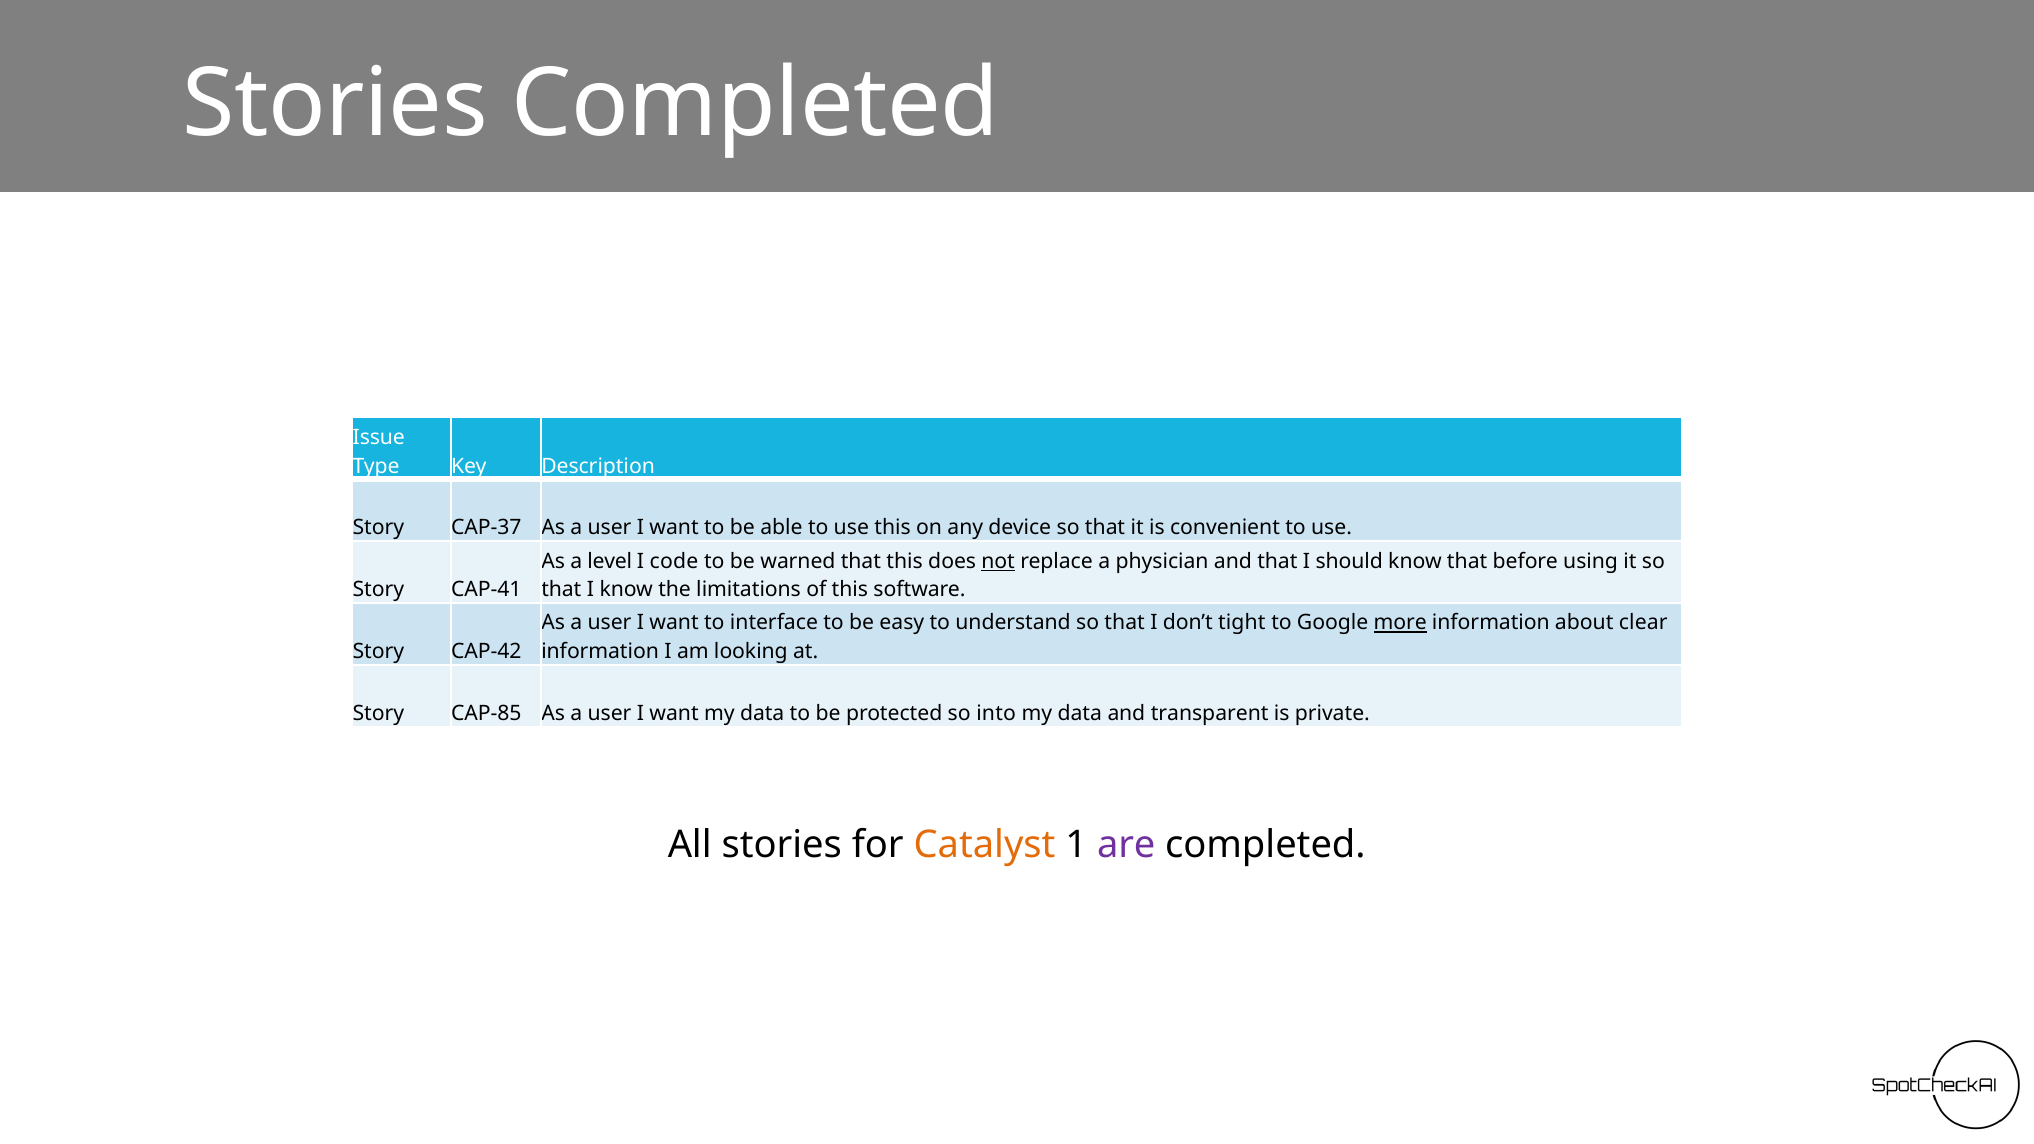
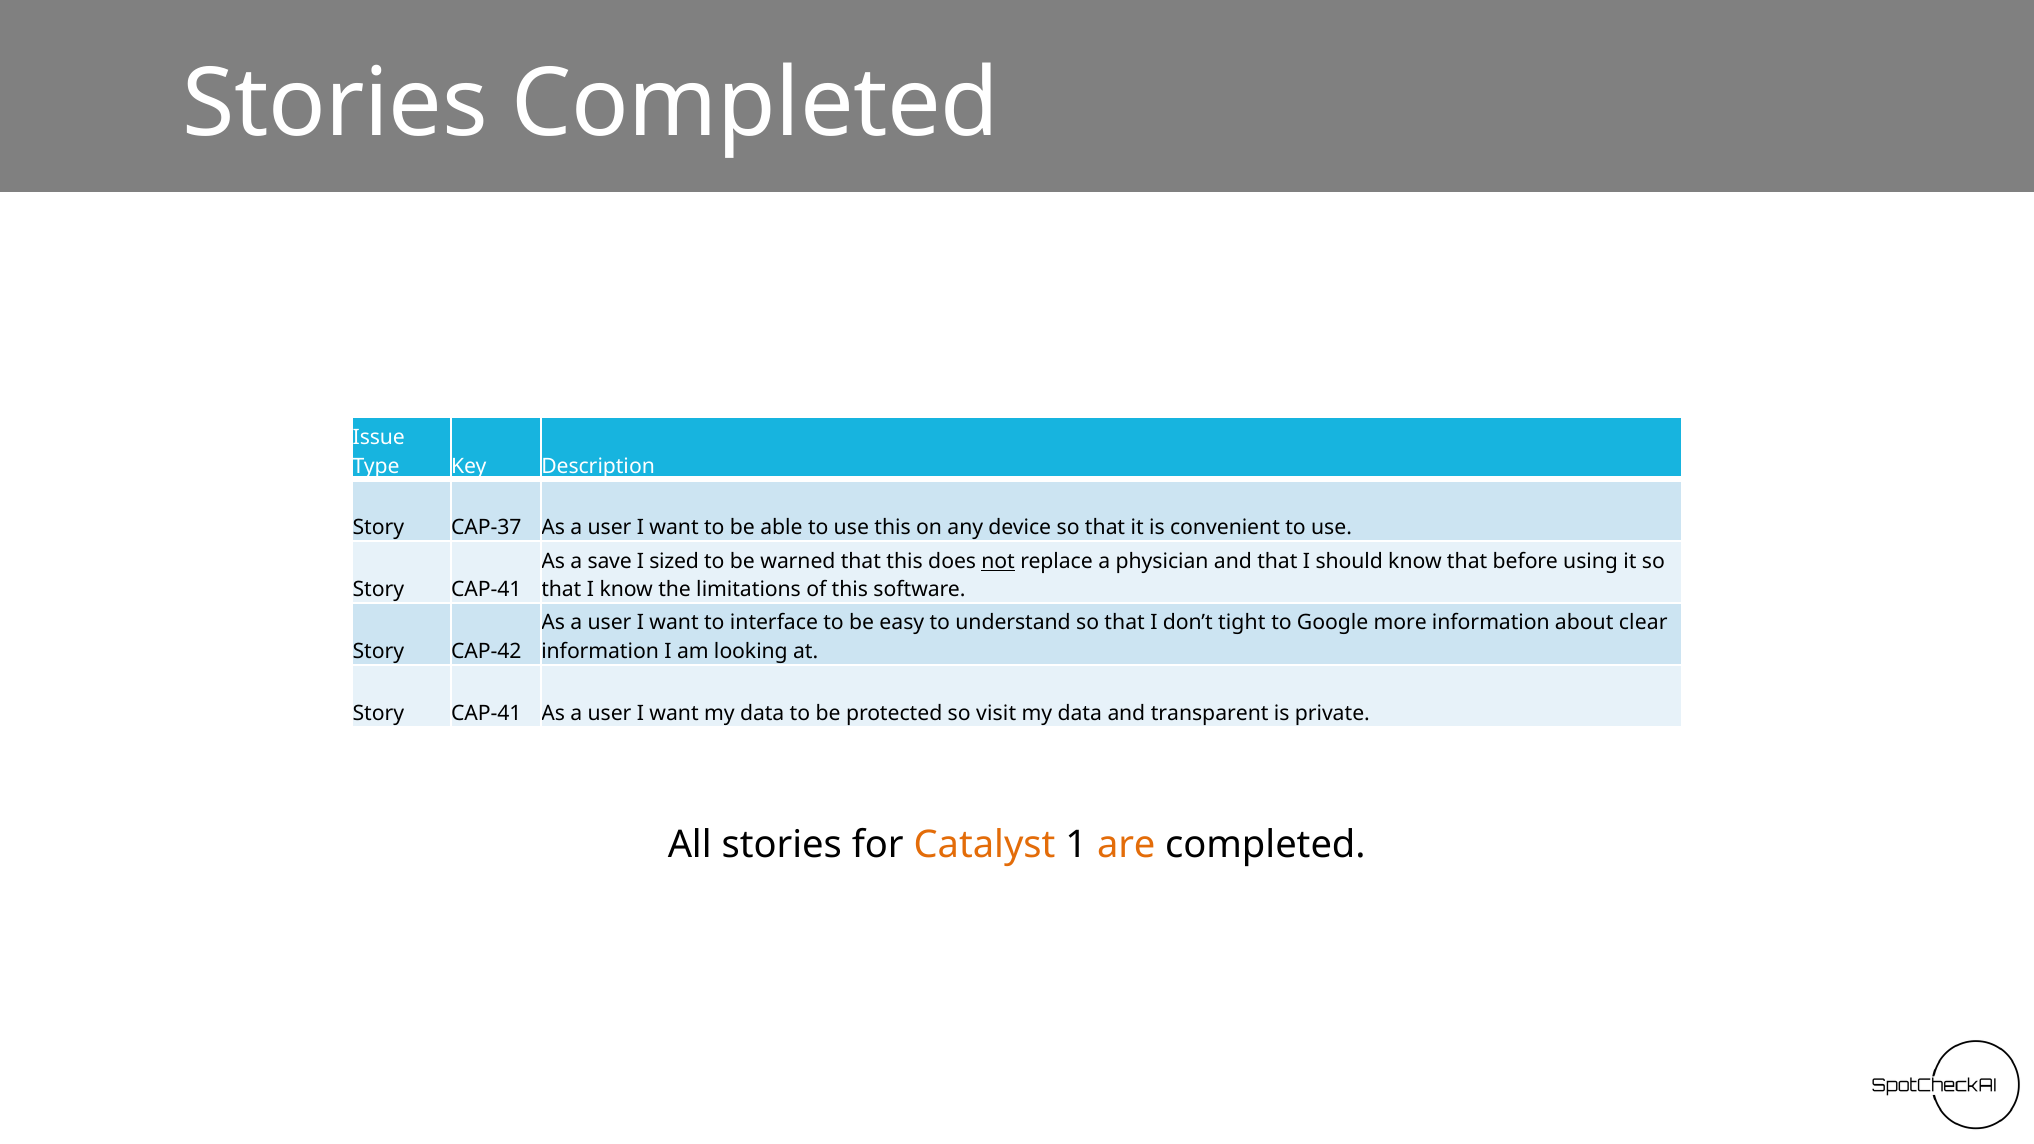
level: level -> save
code: code -> sized
more underline: present -> none
CAP-85 at (486, 714): CAP-85 -> CAP-41
into: into -> visit
are colour: purple -> orange
